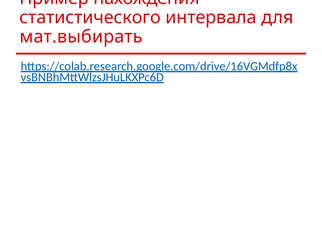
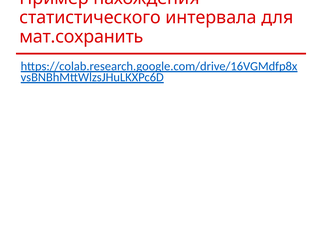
мат.выбирать: мат.выбирать -> мат.сохранить
